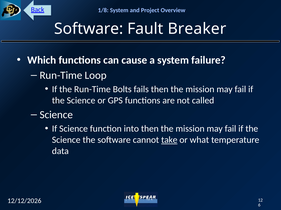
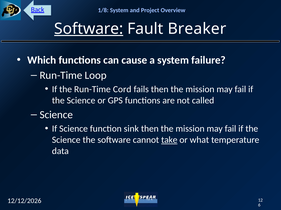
Software at (89, 29) underline: none -> present
Bolts: Bolts -> Cord
into: into -> sink
